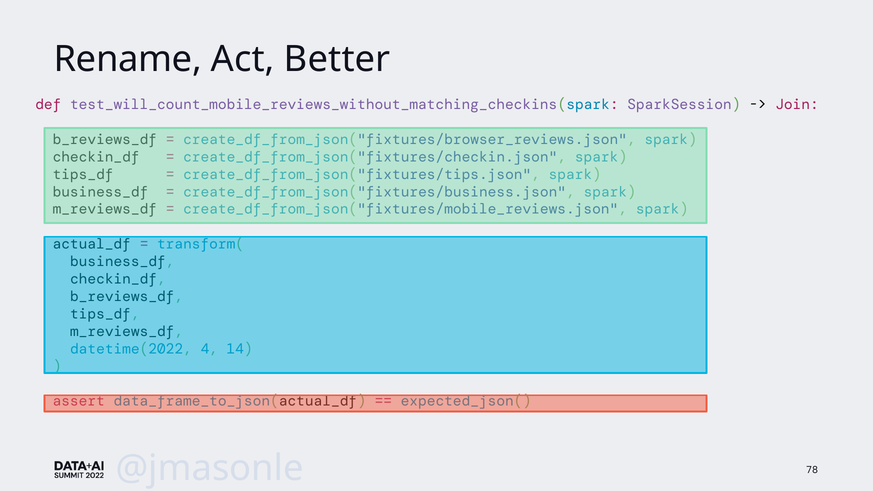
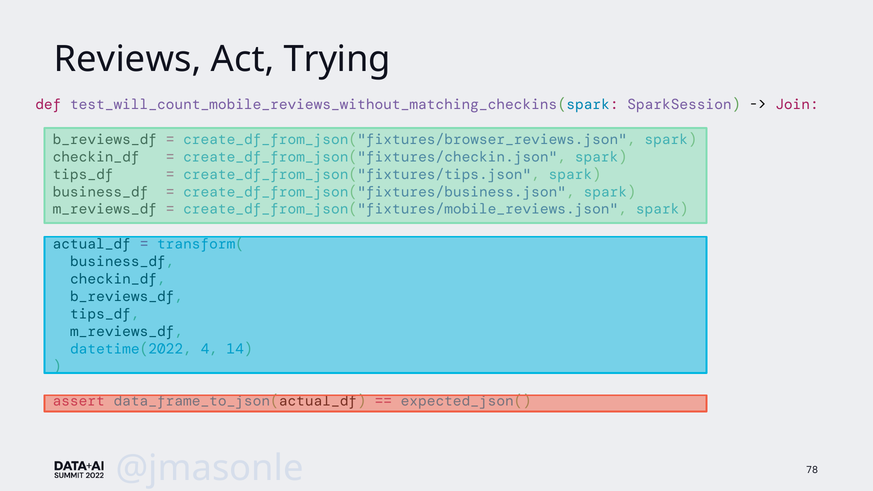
Rename: Rename -> Reviews
Better: Better -> Trying
